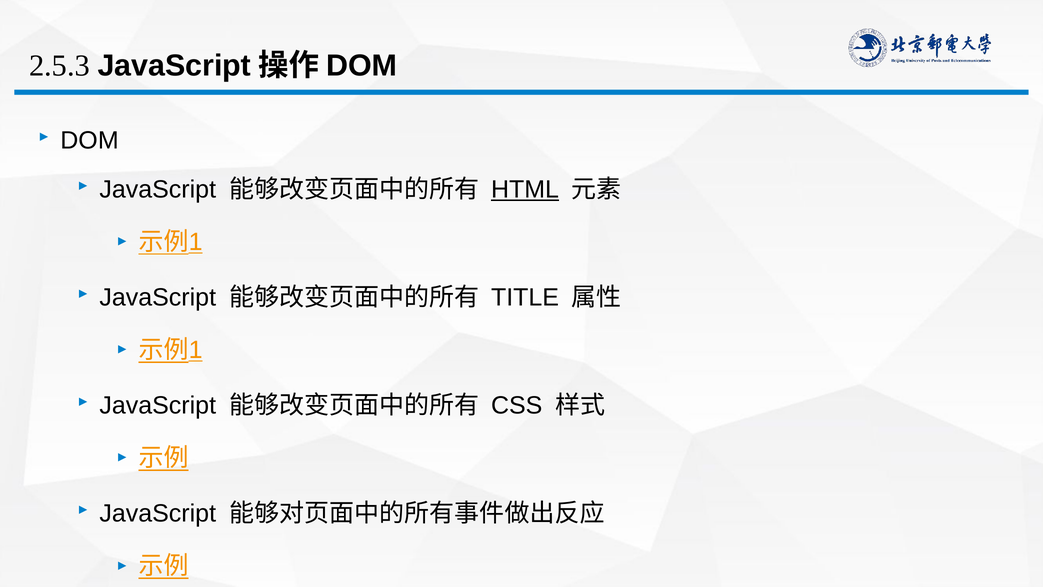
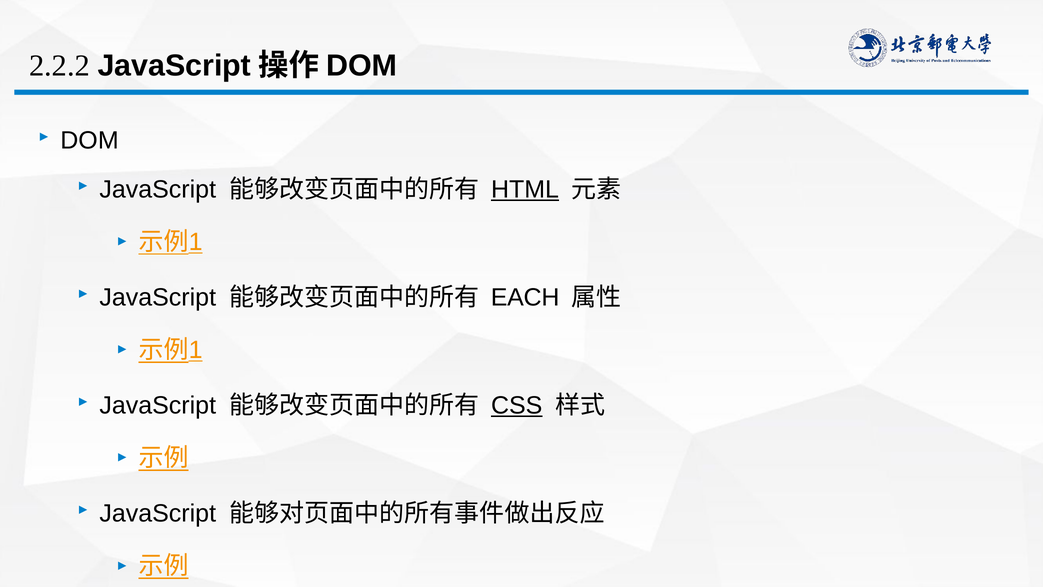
2.5.3: 2.5.3 -> 2.2.2
TITLE: TITLE -> EACH
CSS underline: none -> present
